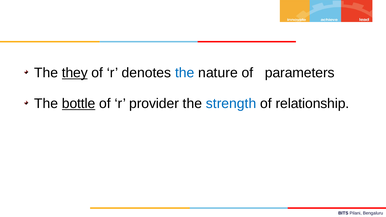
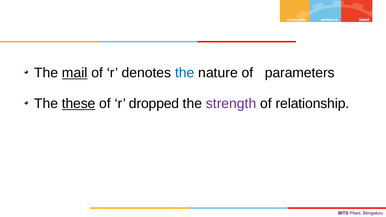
they: they -> mail
bottle: bottle -> these
provider: provider -> dropped
strength colour: blue -> purple
